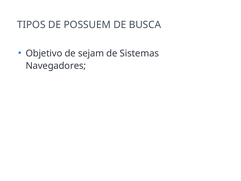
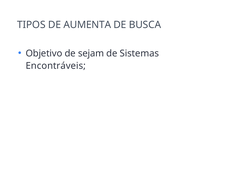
POSSUEM: POSSUEM -> AUMENTA
Navegadores: Navegadores -> Encontráveis
